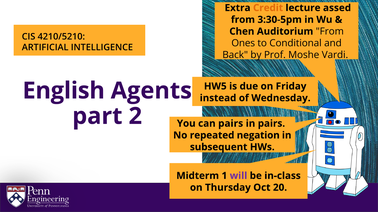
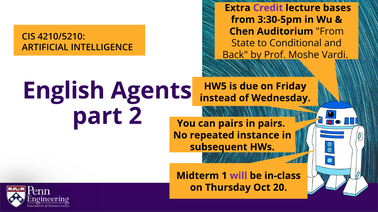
Credit colour: orange -> purple
assed: assed -> bases
Ones: Ones -> State
negation: negation -> instance
